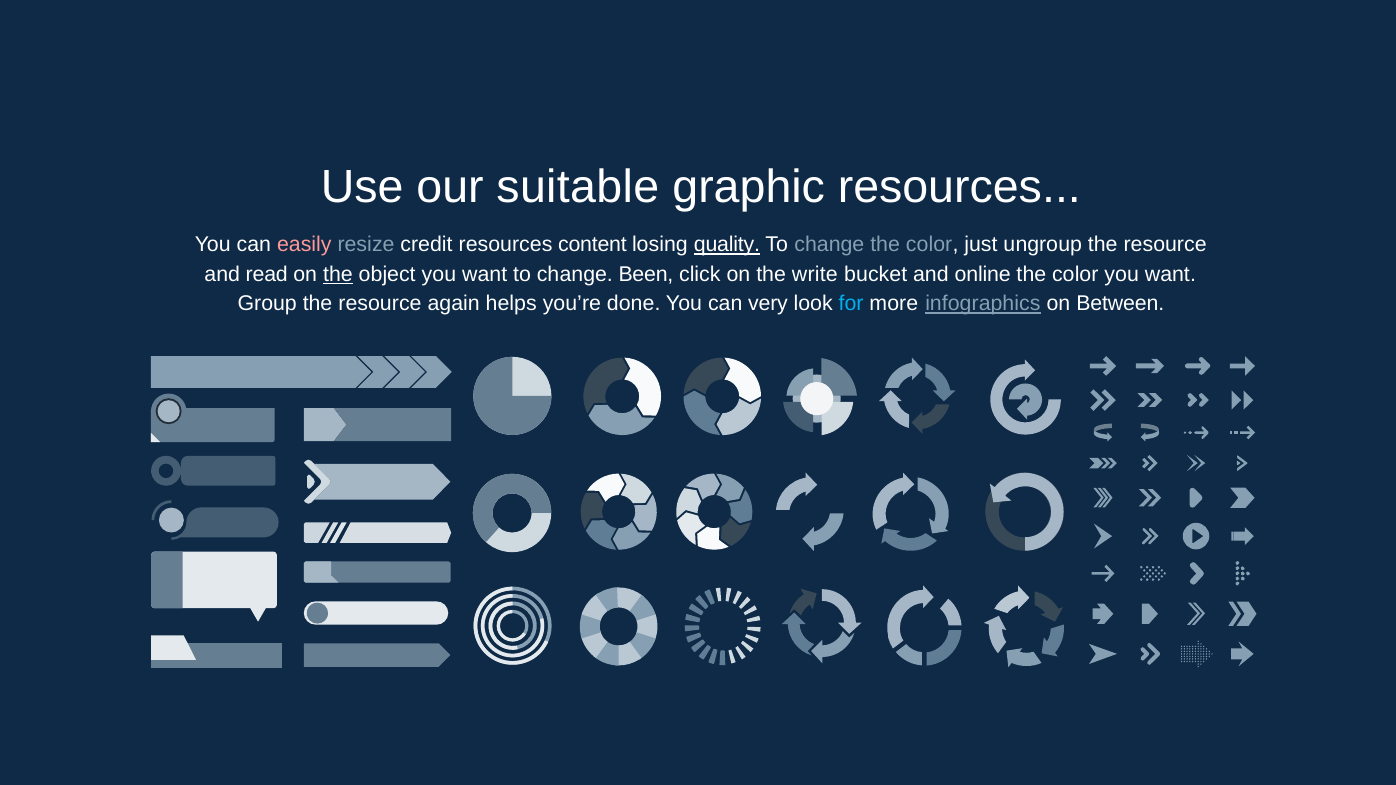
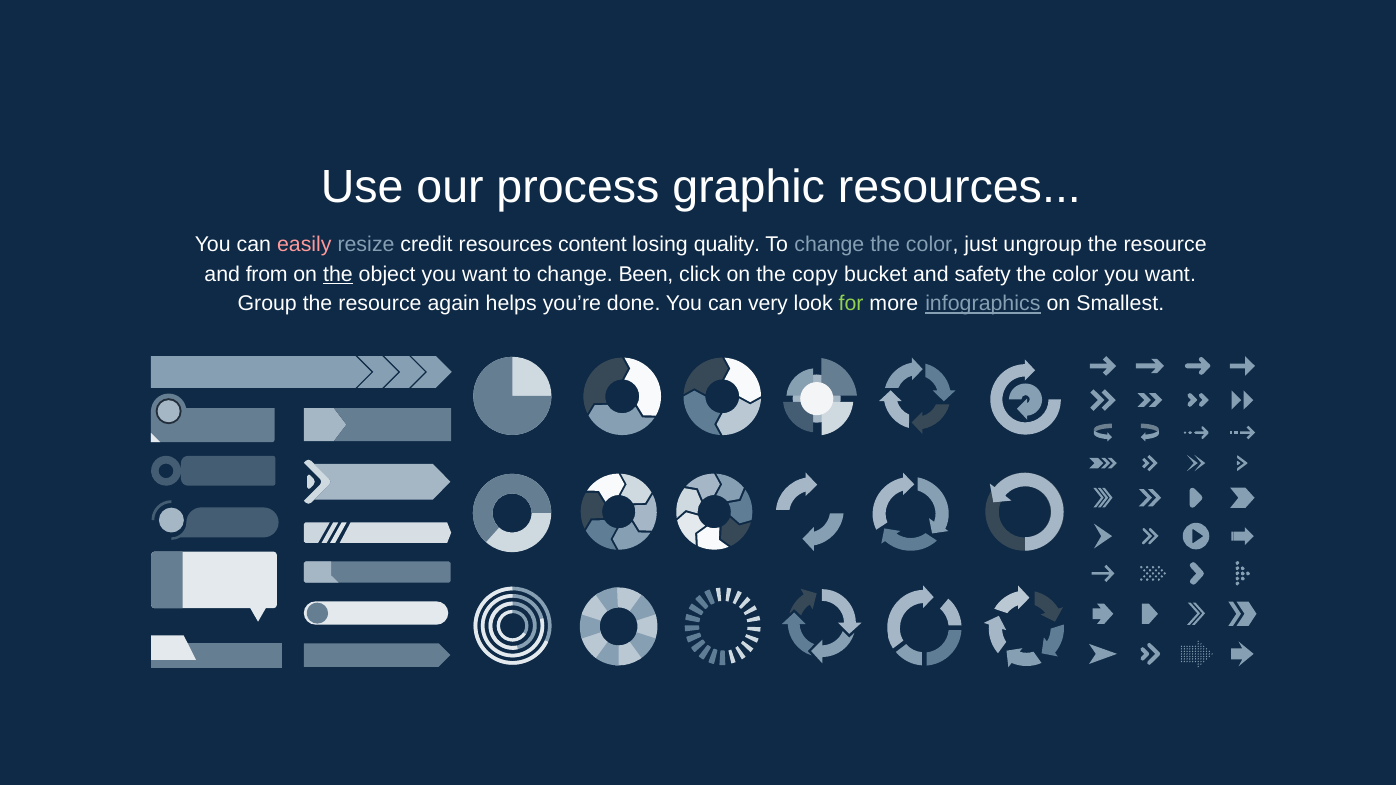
suitable: suitable -> process
quality underline: present -> none
read: read -> from
write: write -> copy
online: online -> safety
for colour: light blue -> light green
Between: Between -> Smallest
